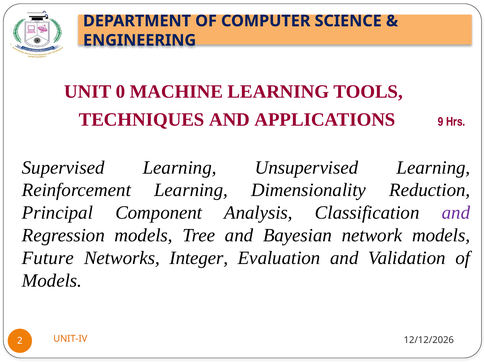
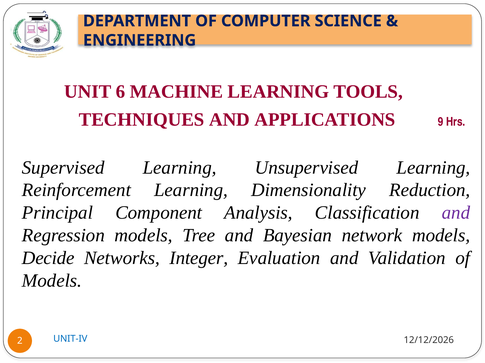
0: 0 -> 6
Future: Future -> Decide
UNIT-IV colour: orange -> blue
